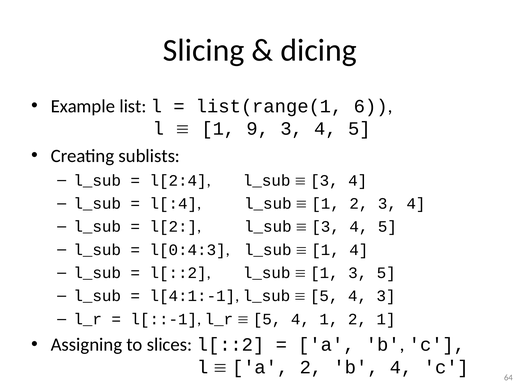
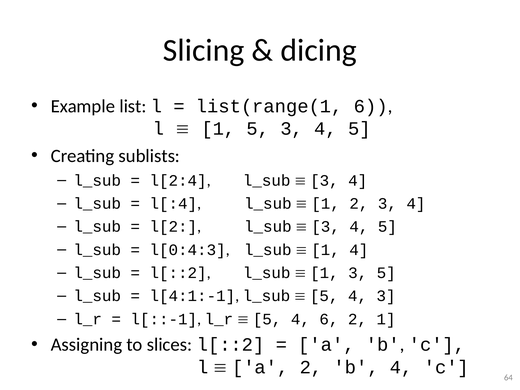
1 9: 9 -> 5
4 1: 1 -> 6
